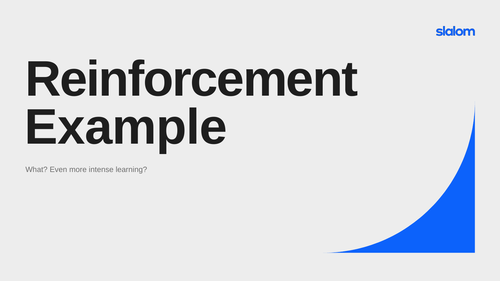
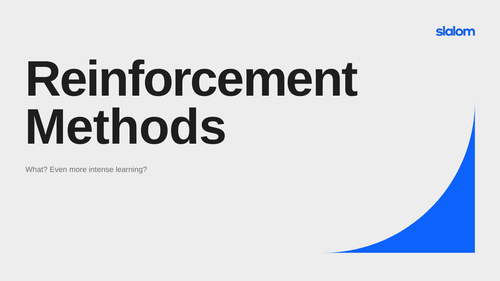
Example: Example -> Methods
